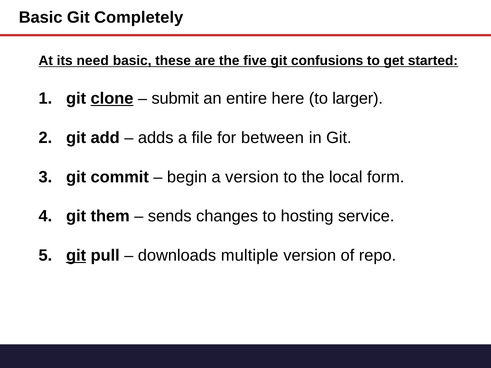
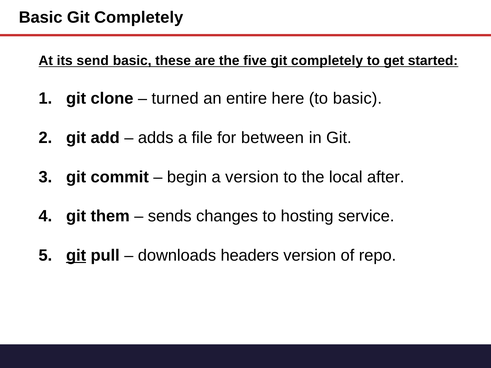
need: need -> send
five git confusions: confusions -> completely
clone underline: present -> none
submit: submit -> turned
to larger: larger -> basic
form: form -> after
multiple: multiple -> headers
